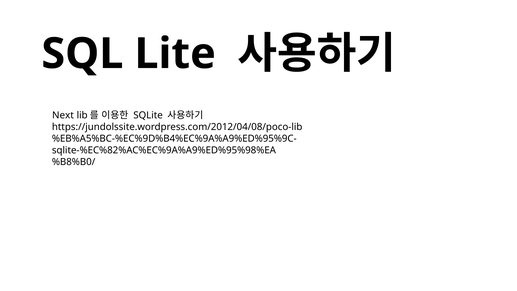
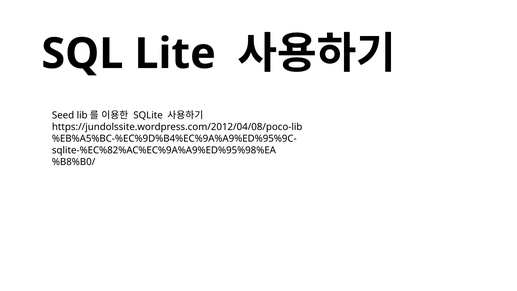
Next: Next -> Seed
